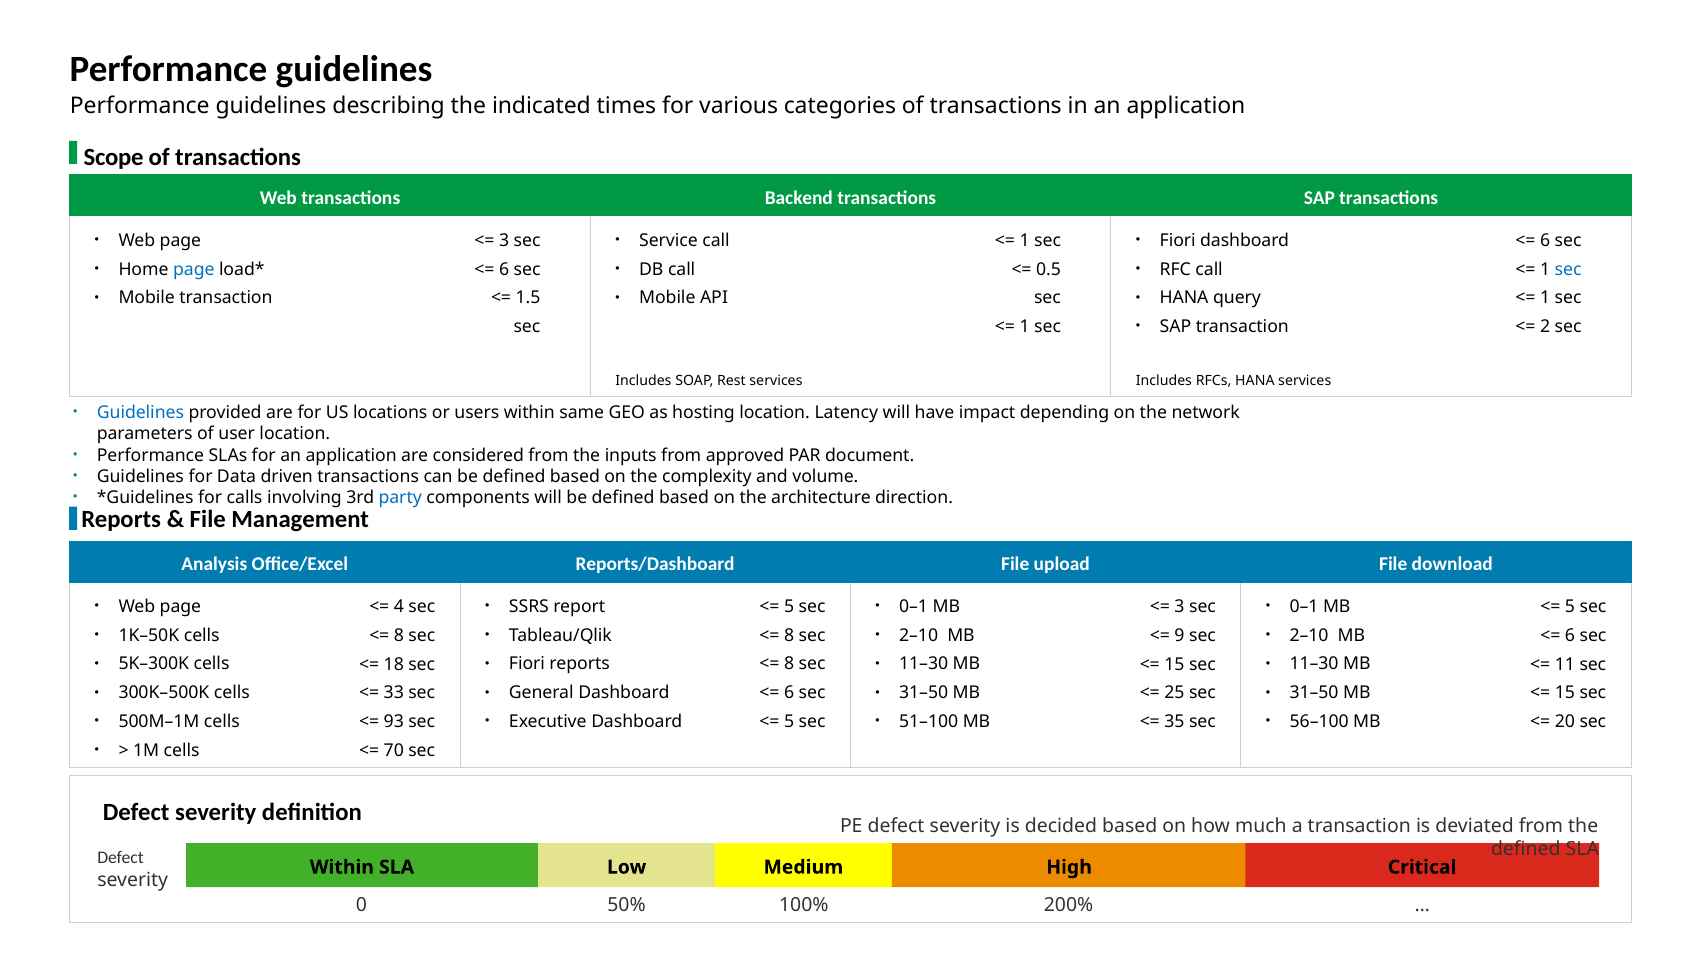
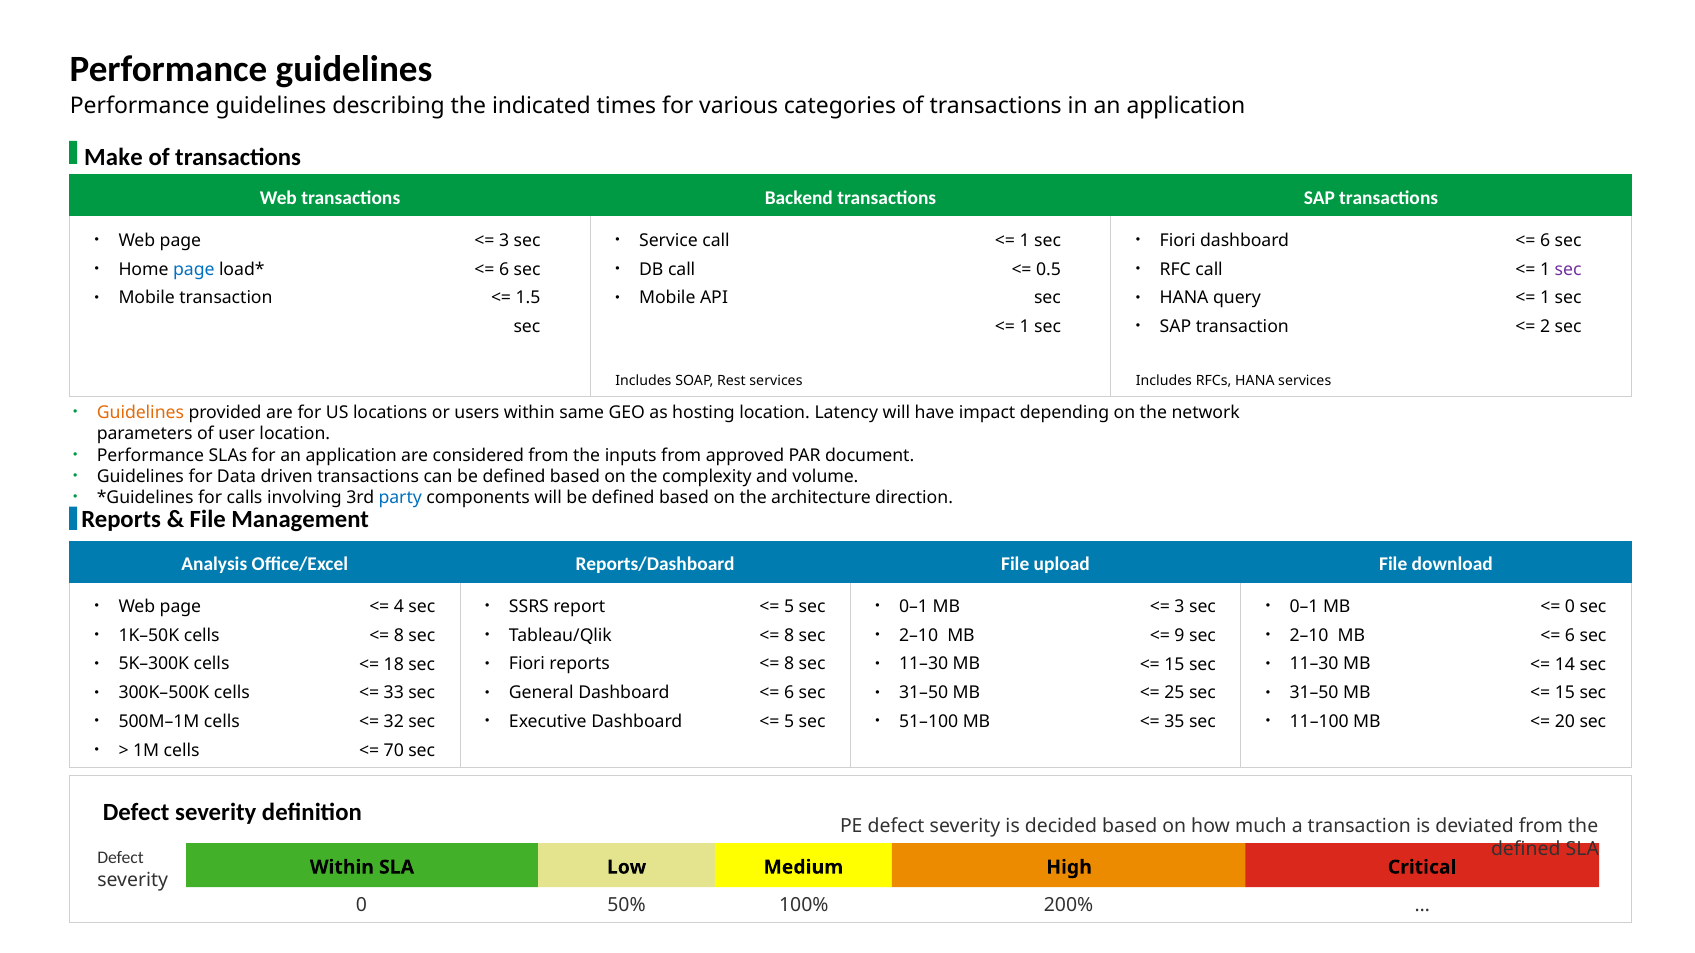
Scope: Scope -> Make
sec at (1568, 269) colour: blue -> purple
Guidelines at (140, 413) colour: blue -> orange
5 at (1570, 607): 5 -> 0
11: 11 -> 14
56–100: 56–100 -> 11–100
93: 93 -> 32
